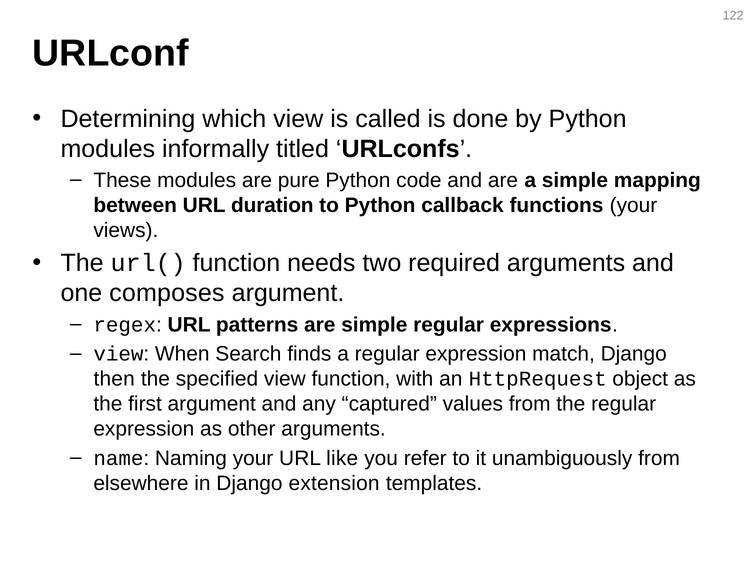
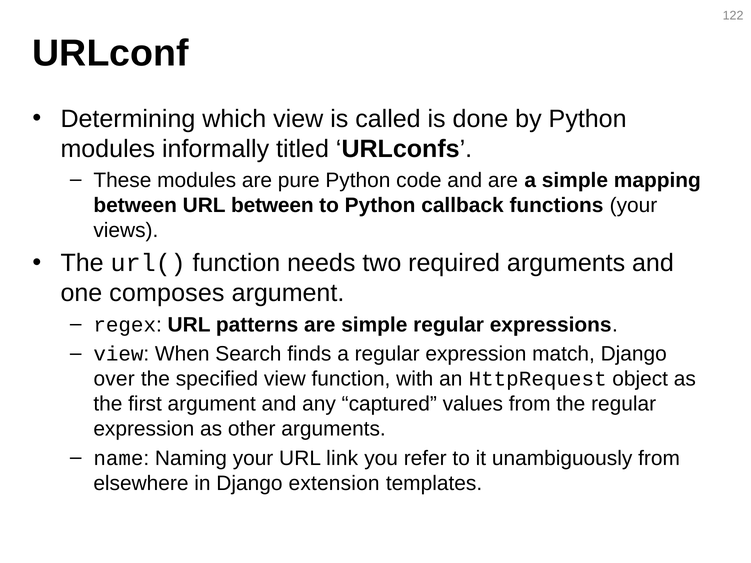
URL duration: duration -> between
then: then -> over
like: like -> link
